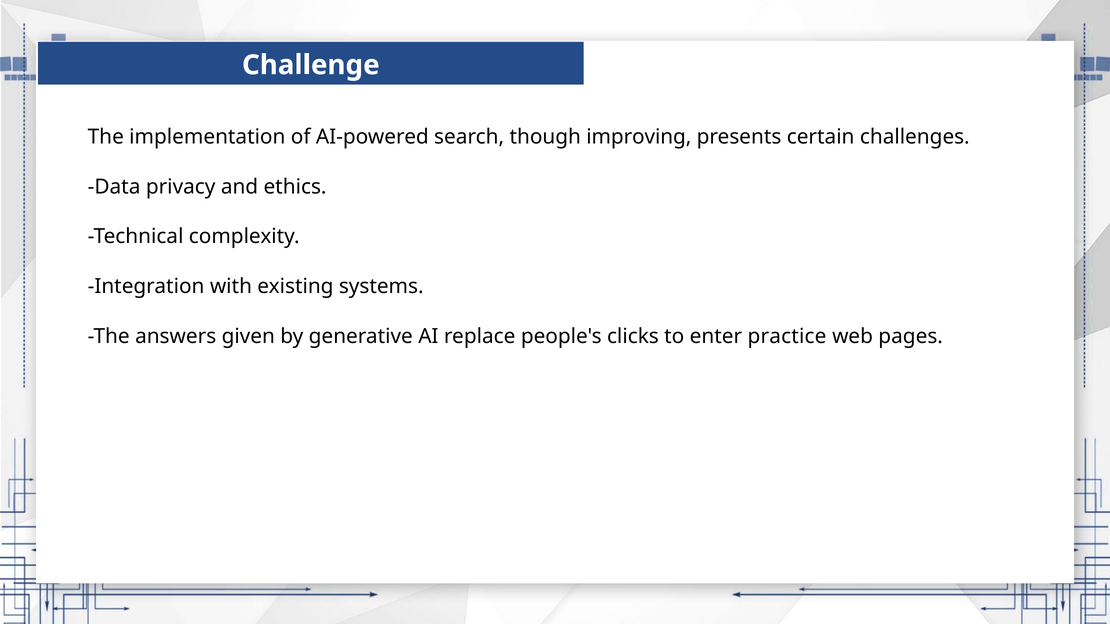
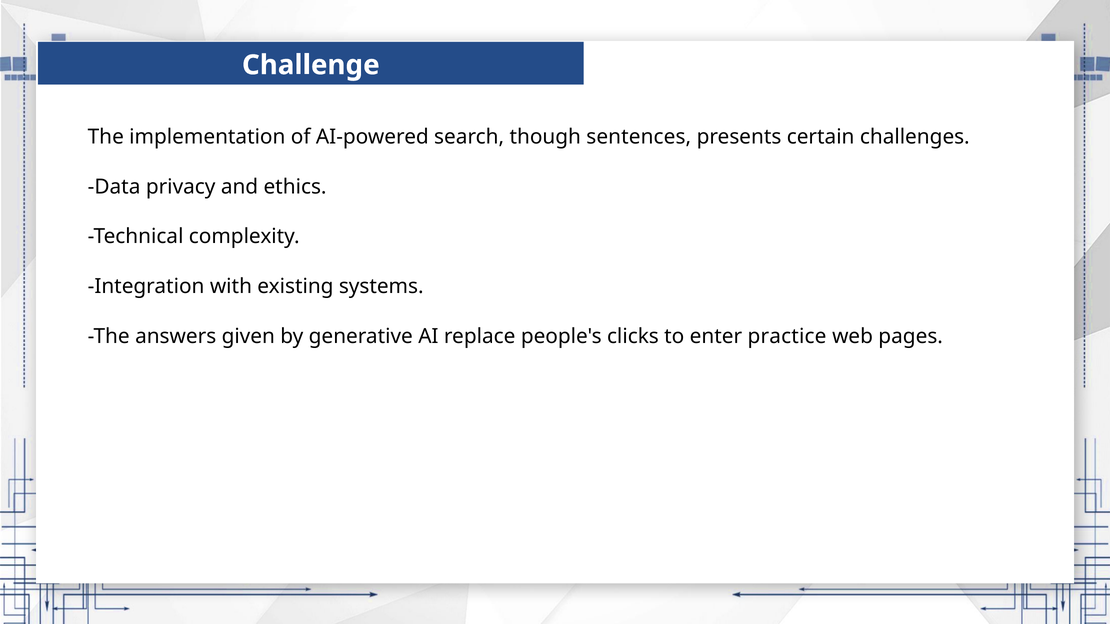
improving: improving -> sentences
